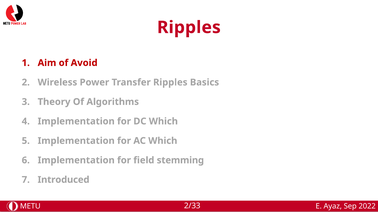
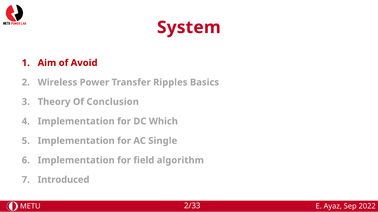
Ripples at (189, 27): Ripples -> System
Algorithms: Algorithms -> Conclusion
AC Which: Which -> Single
stemming: stemming -> algorithm
